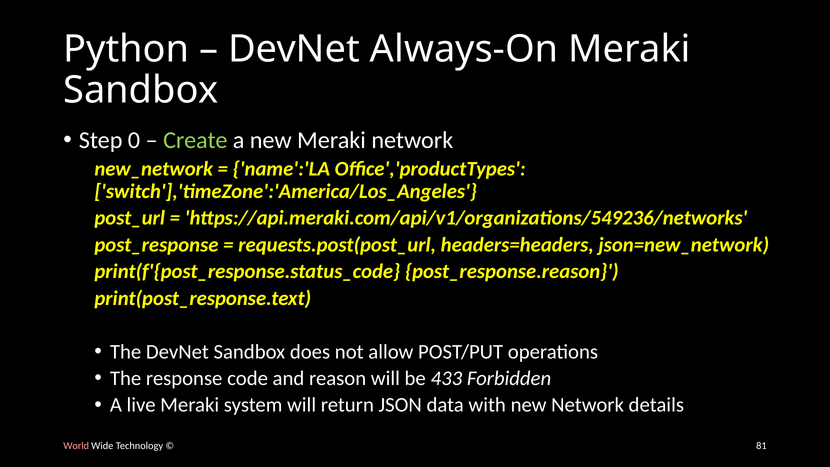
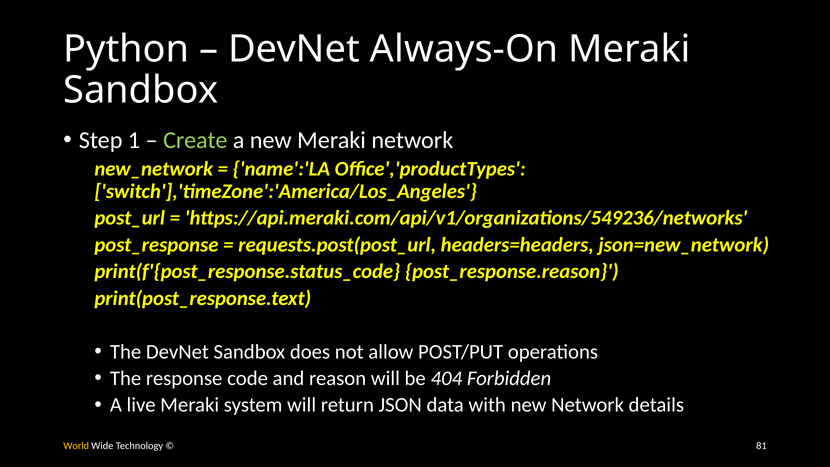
0: 0 -> 1
433: 433 -> 404
World colour: pink -> yellow
